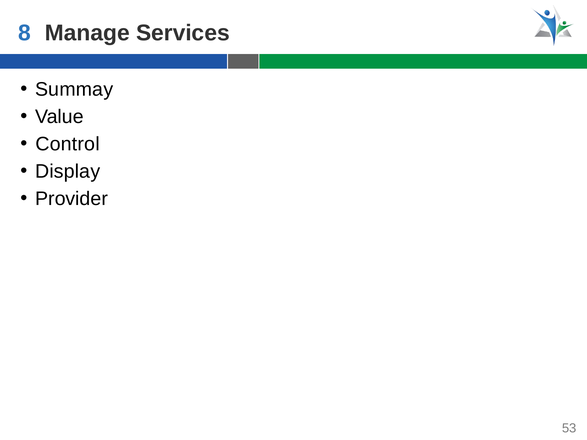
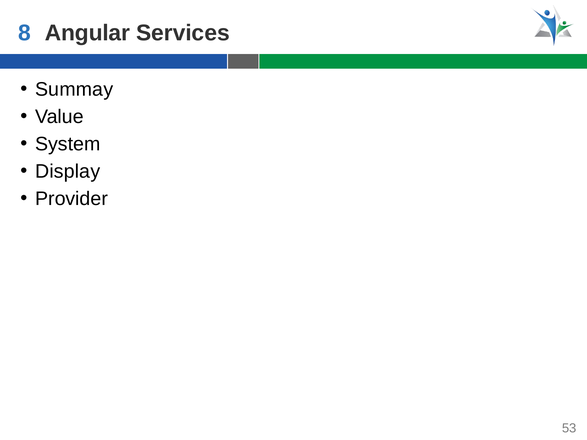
Manage: Manage -> Angular
Control: Control -> System
